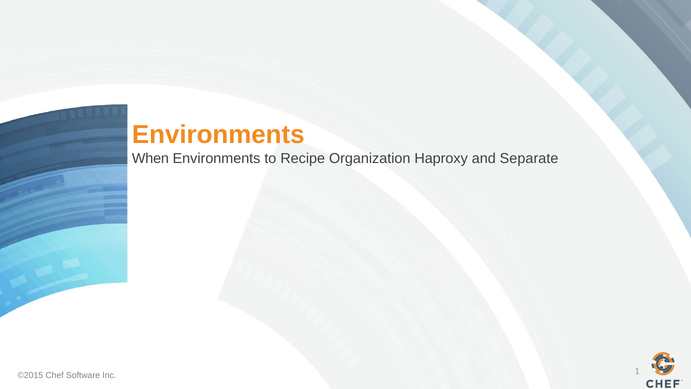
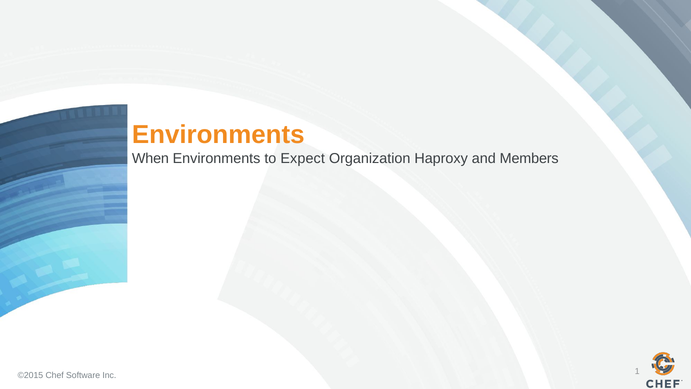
Recipe: Recipe -> Expect
Separate: Separate -> Members
